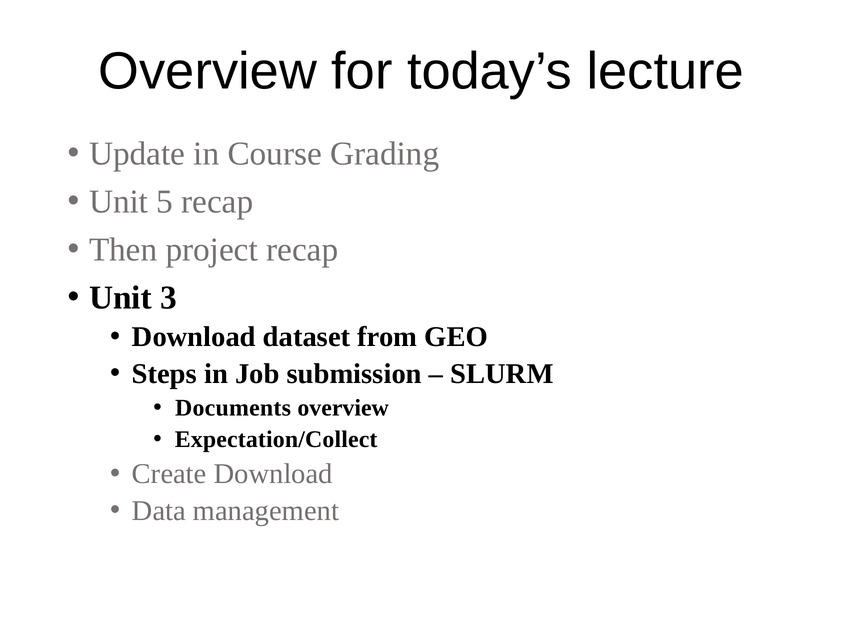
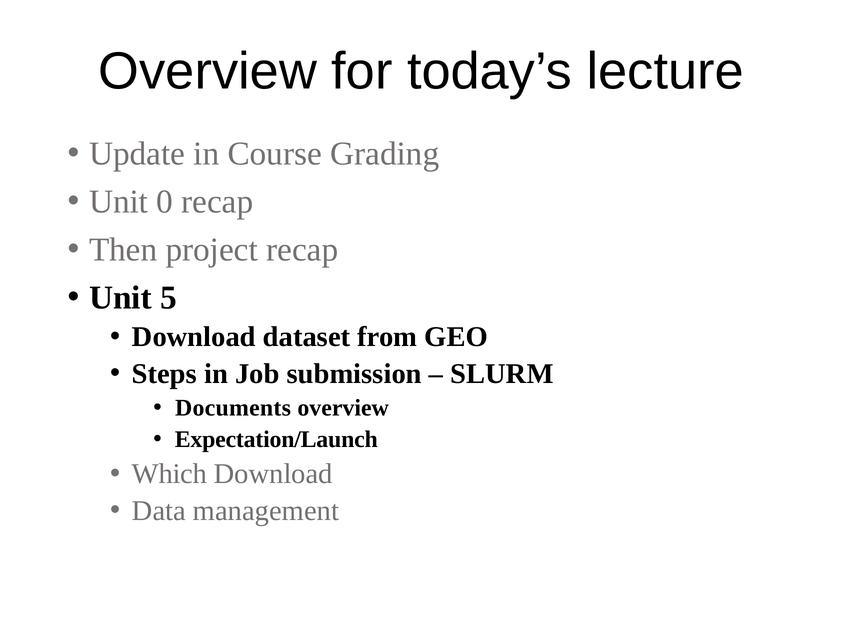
5: 5 -> 0
3: 3 -> 5
Expectation/Collect: Expectation/Collect -> Expectation/Launch
Create: Create -> Which
